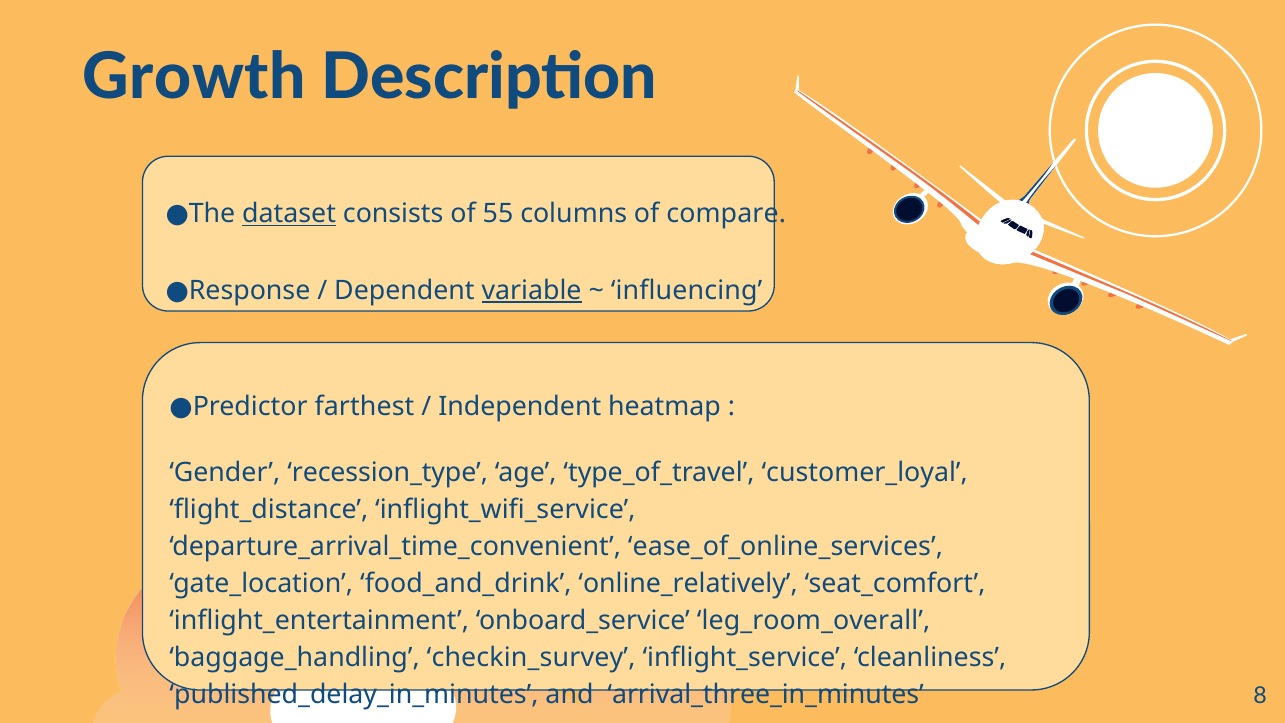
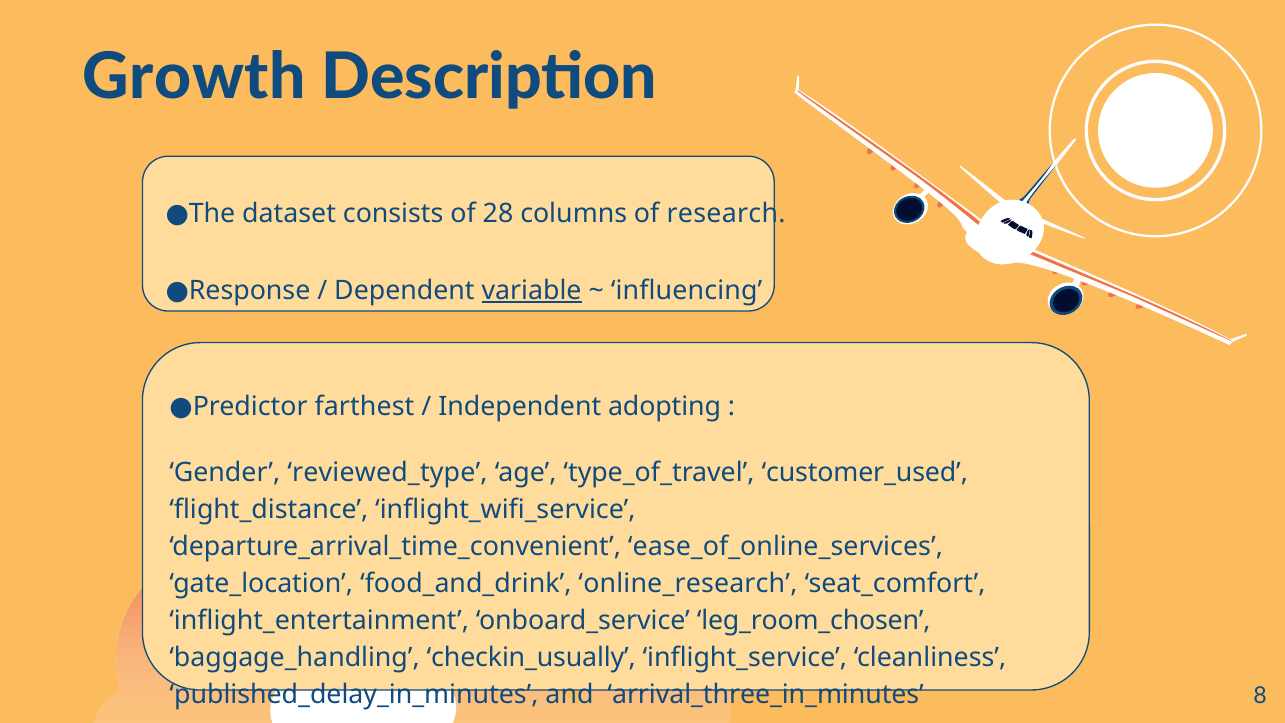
dataset underline: present -> none
55: 55 -> 28
compare: compare -> research
heatmap: heatmap -> adopting
recession_type: recession_type -> reviewed_type
customer_loyal: customer_loyal -> customer_used
online_relatively: online_relatively -> online_research
leg_room_overall: leg_room_overall -> leg_room_chosen
checkin_survey: checkin_survey -> checkin_usually
